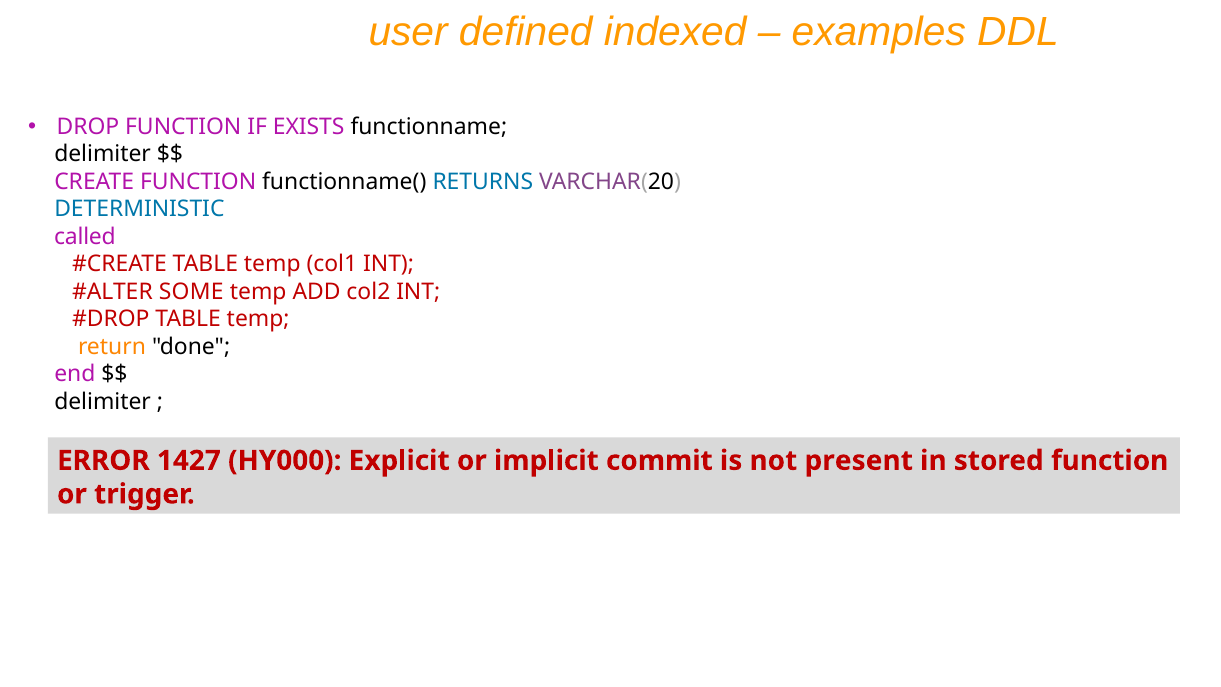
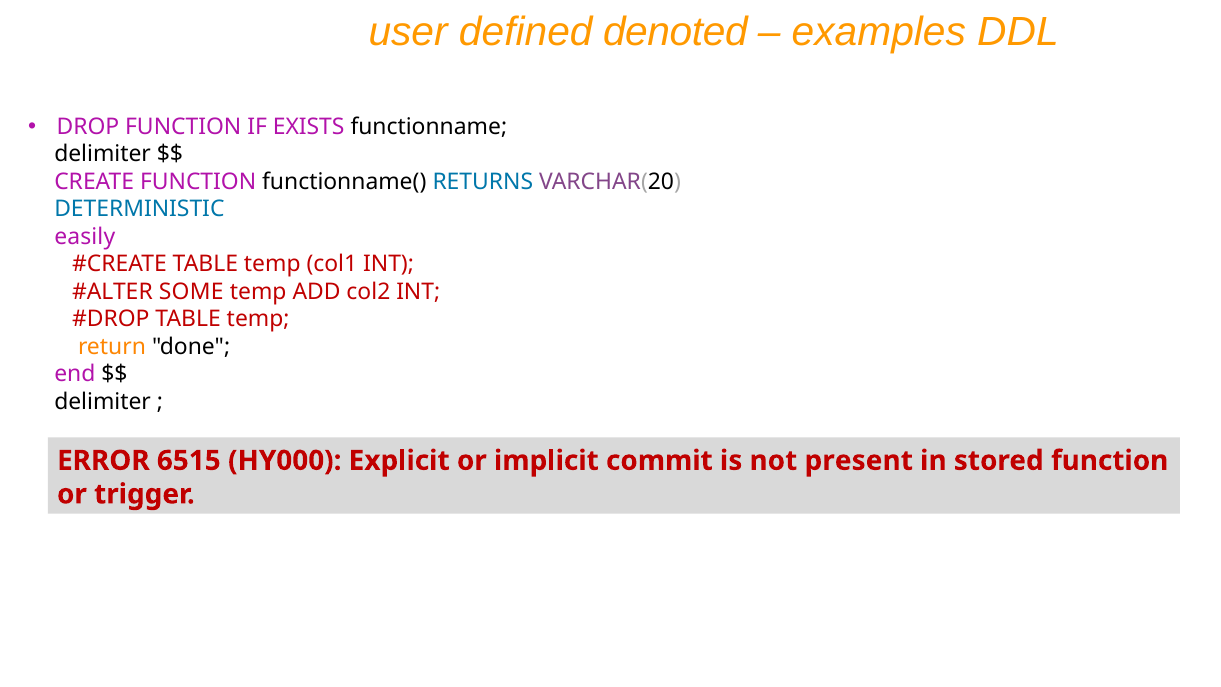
indexed: indexed -> denoted
called: called -> easily
1427: 1427 -> 6515
